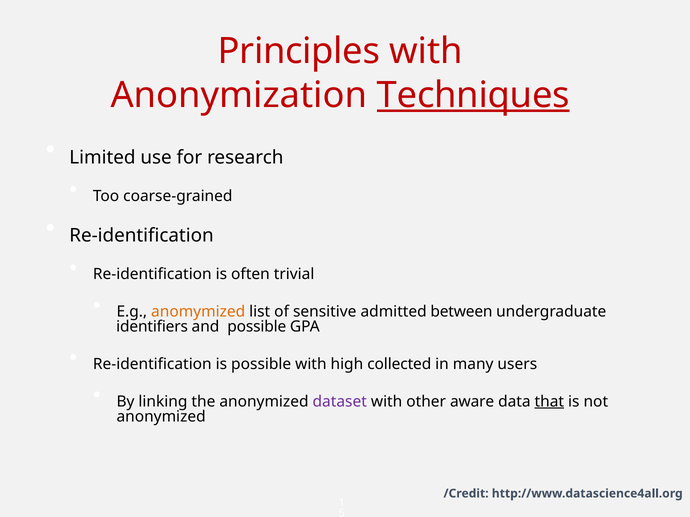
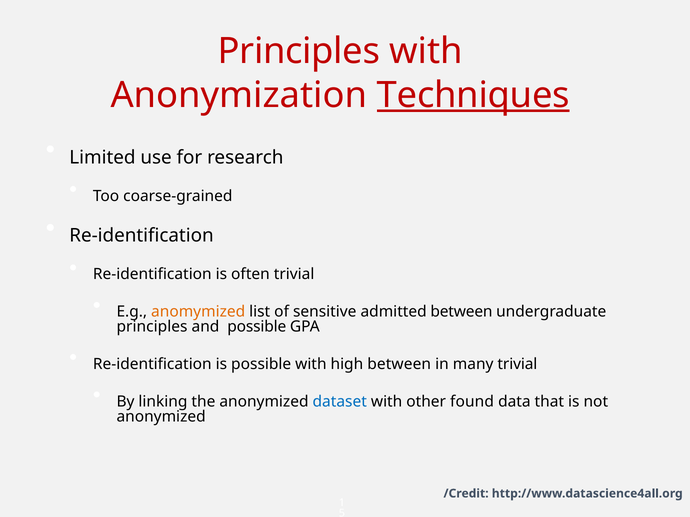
identifiers at (152, 327): identifiers -> principles
high collected: collected -> between
many users: users -> trivial
dataset colour: purple -> blue
aware: aware -> found
that underline: present -> none
